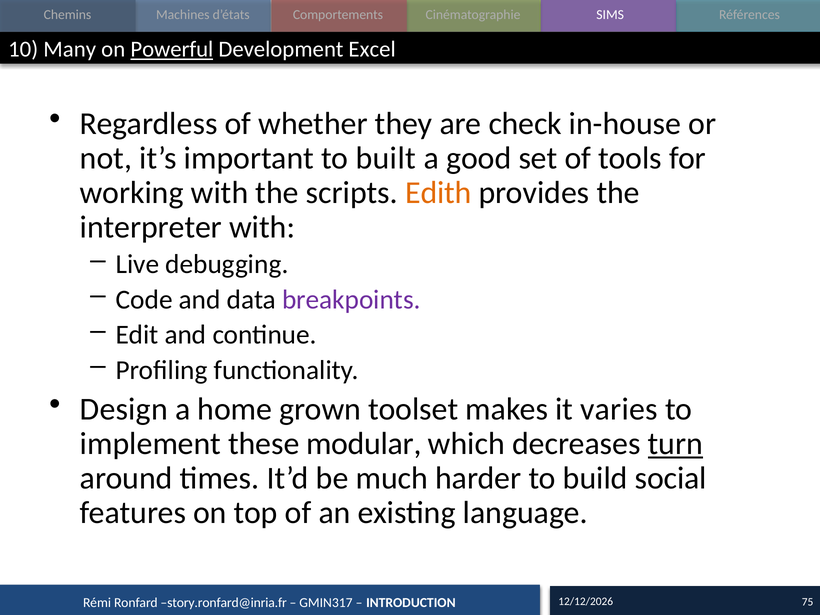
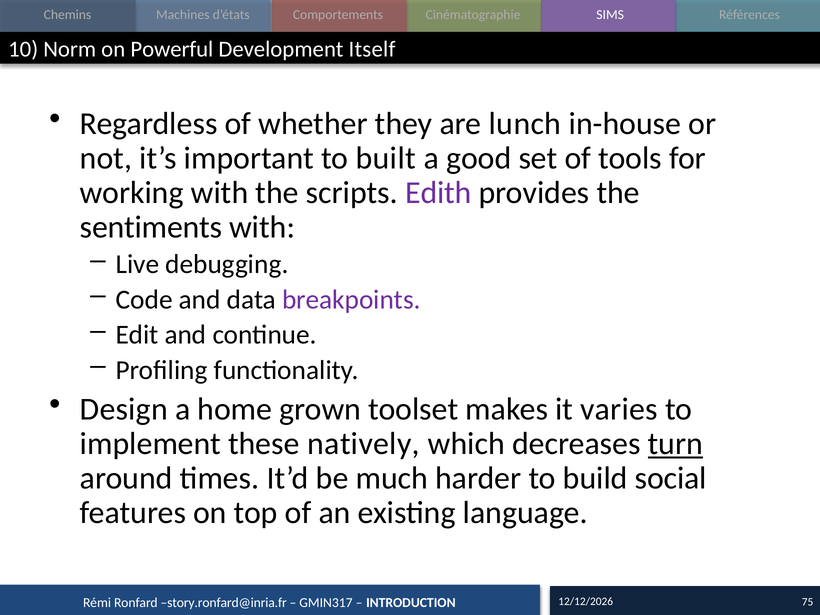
Many: Many -> Norm
Powerful underline: present -> none
Excel: Excel -> Itself
check: check -> lunch
Edith colour: orange -> purple
interpreter: interpreter -> sentiments
modular: modular -> natively
